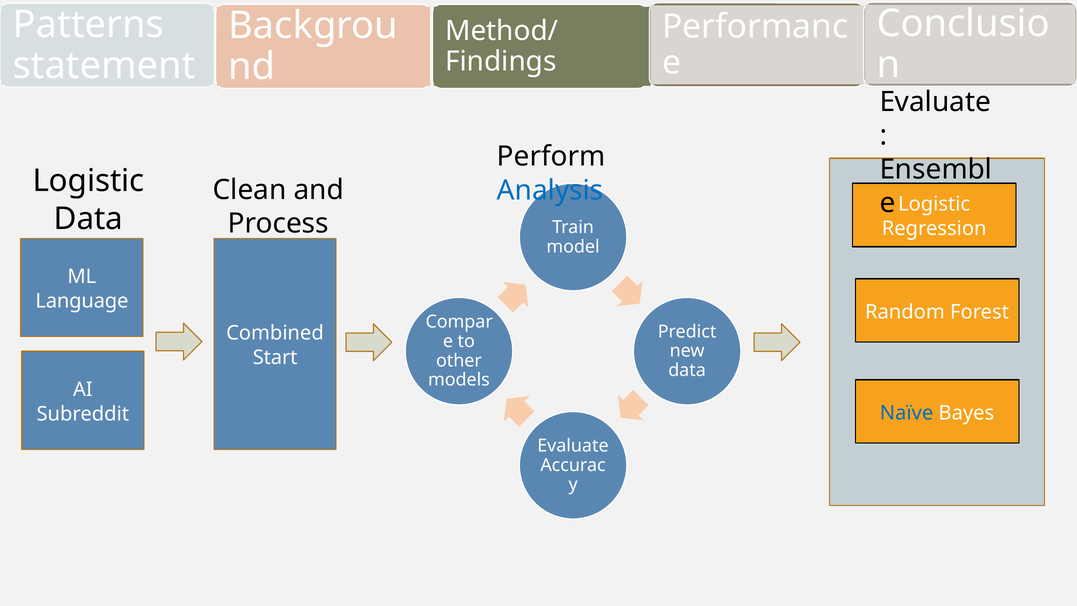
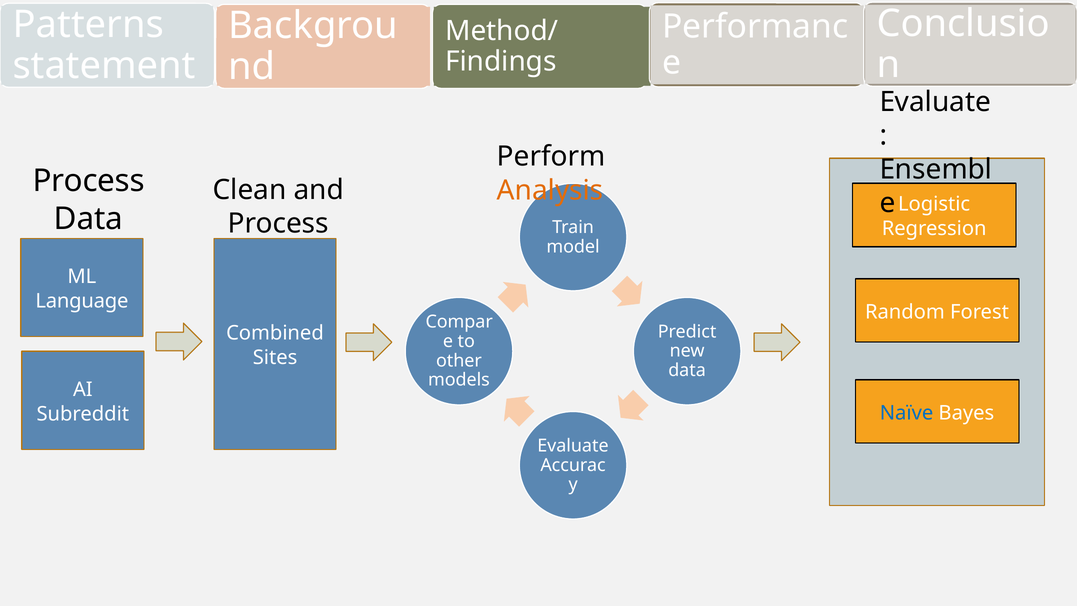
Logistic at (88, 181): Logistic -> Process
Analysis colour: blue -> orange
Start: Start -> Sites
